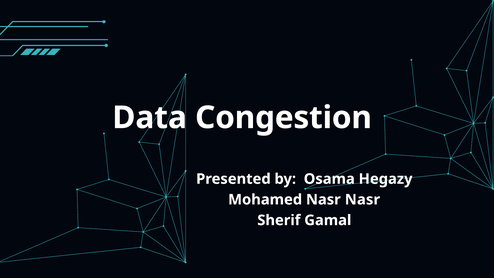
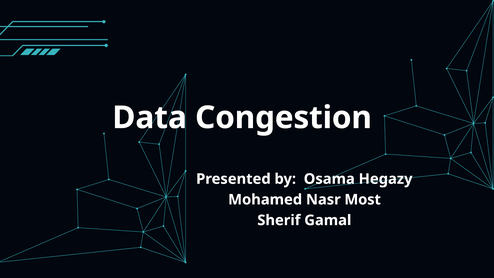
Nasr Nasr: Nasr -> Most
